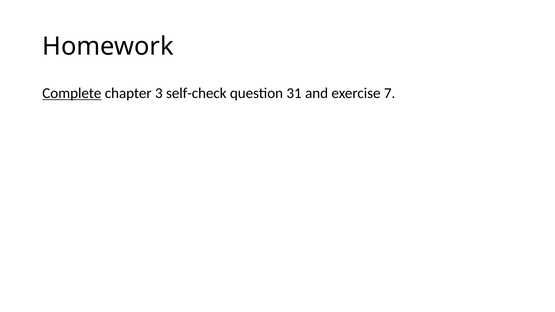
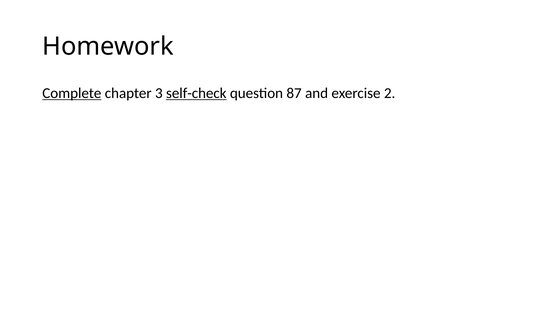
self-check underline: none -> present
31: 31 -> 87
7: 7 -> 2
